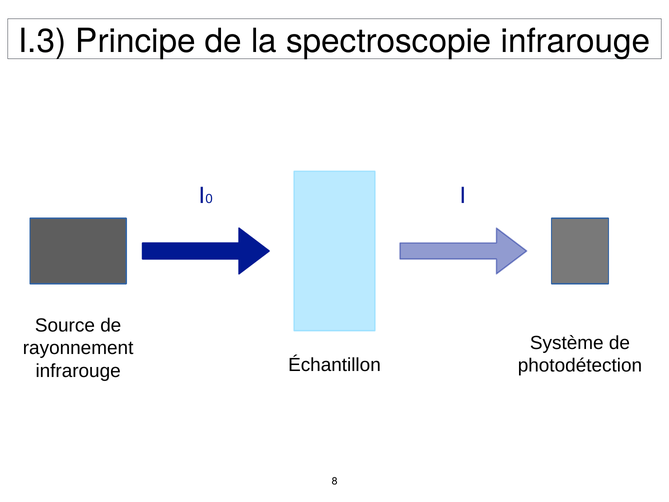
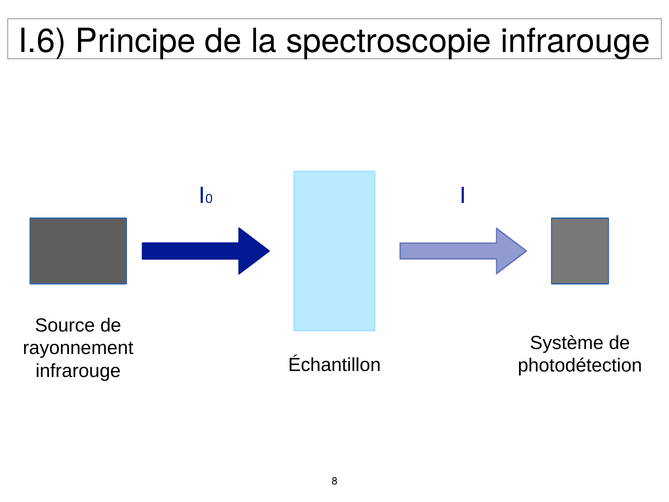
I.3: I.3 -> I.6
